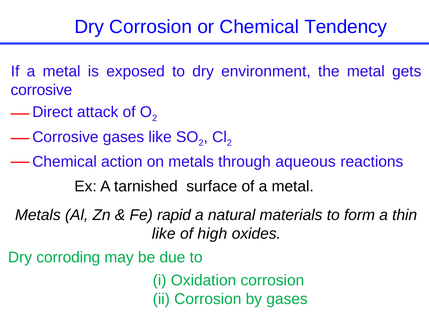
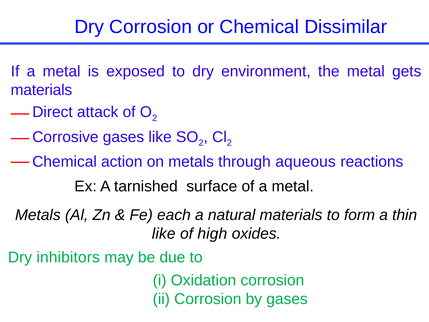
Tendency: Tendency -> Dissimilar
corrosive at (41, 90): corrosive -> materials
rapid: rapid -> each
corroding: corroding -> inhibitors
